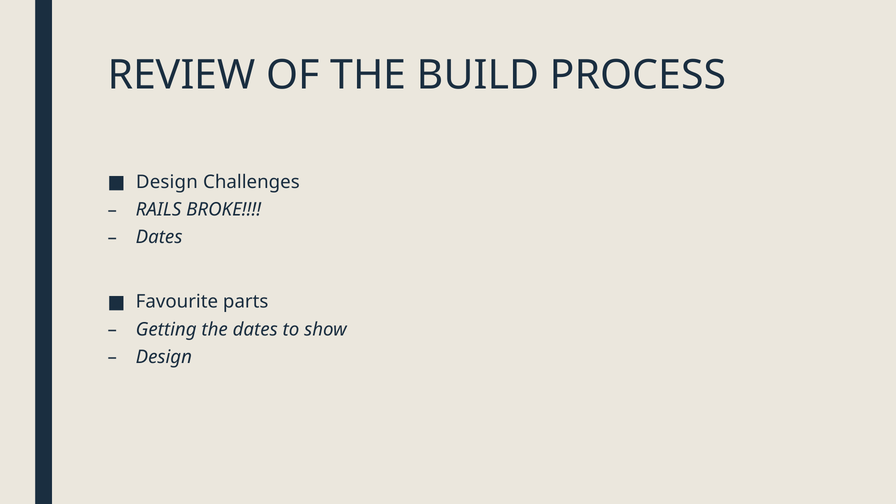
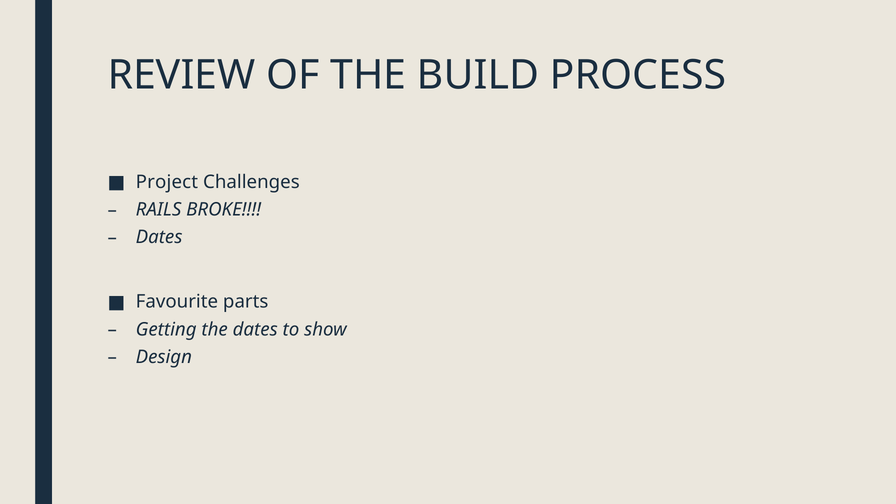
Design at (167, 182): Design -> Project
